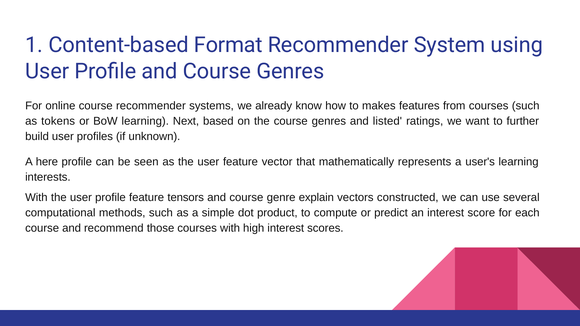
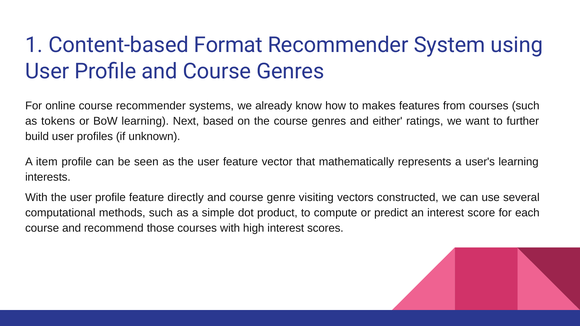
listed: listed -> either
here: here -> item
tensors: tensors -> directly
explain: explain -> visiting
